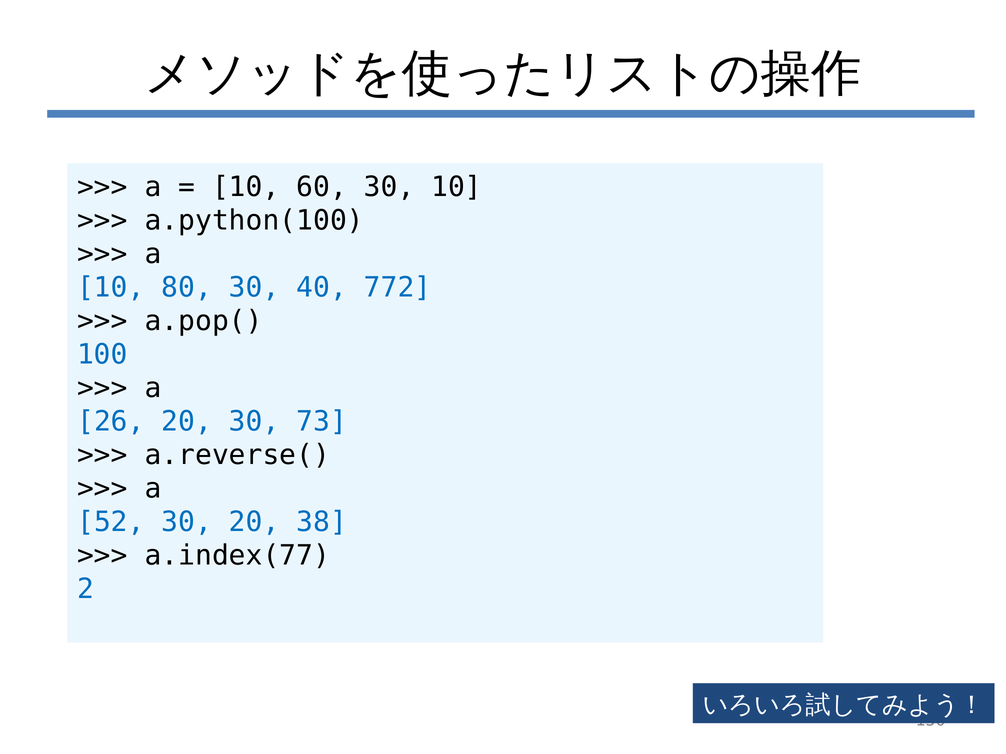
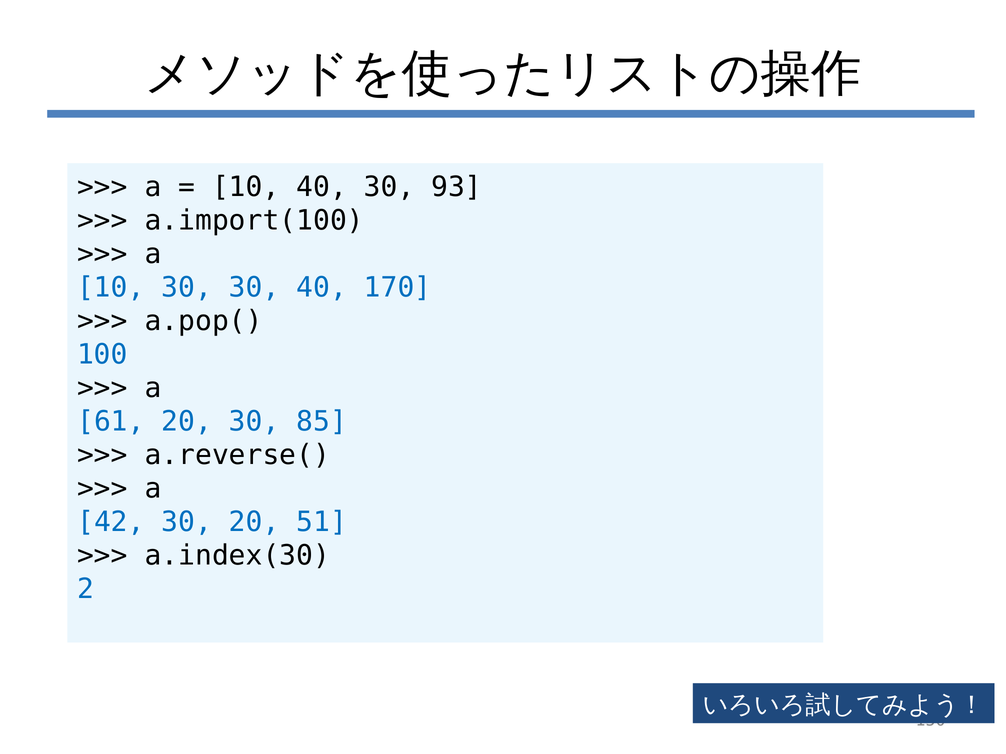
10 60: 60 -> 40
30 10: 10 -> 93
a.python(100: a.python(100 -> a.import(100
10 80: 80 -> 30
772: 772 -> 170
26: 26 -> 61
73: 73 -> 85
52: 52 -> 42
38: 38 -> 51
a.index(77: a.index(77 -> a.index(30
